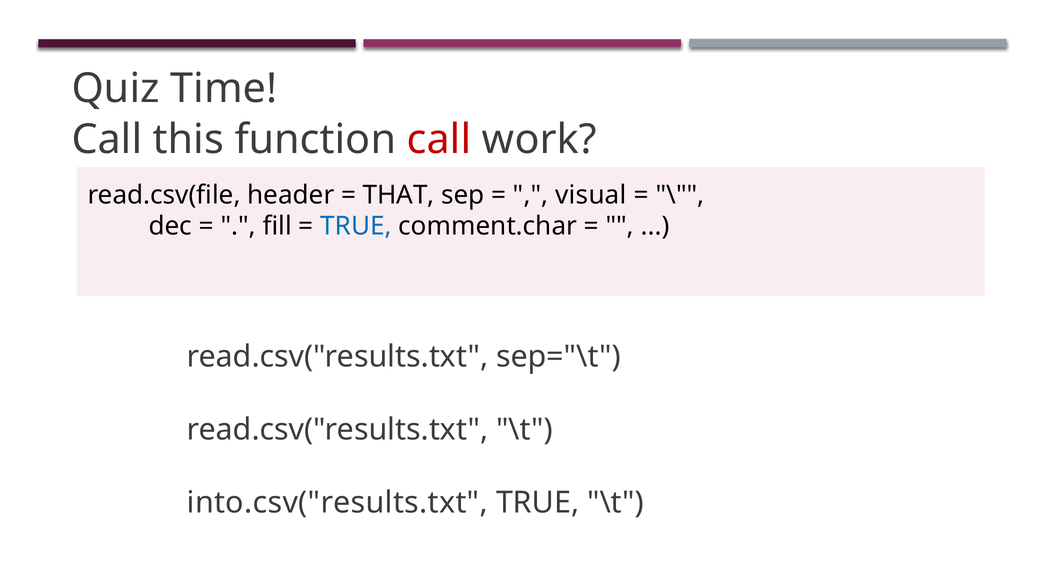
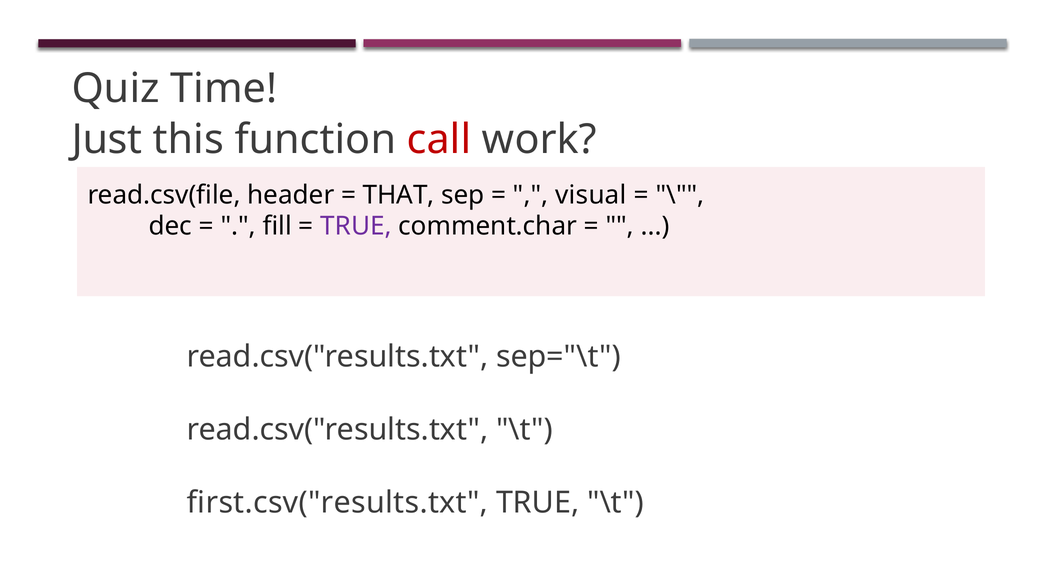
Call at (107, 139): Call -> Just
TRUE at (356, 226) colour: blue -> purple
into.csv("results.txt: into.csv("results.txt -> first.csv("results.txt
